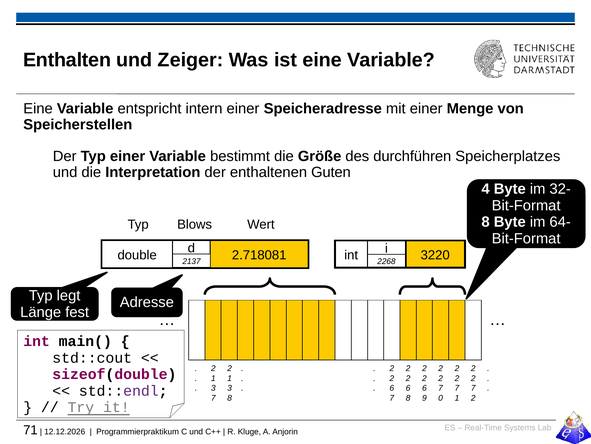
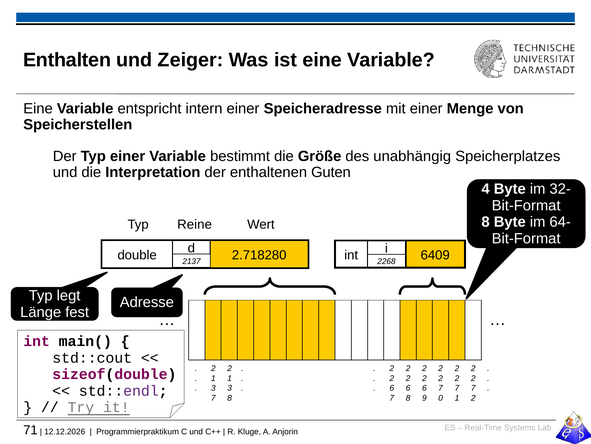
durchführen: durchführen -> unabhängig
Blows: Blows -> Reine
2.718081: 2.718081 -> 2.718280
3220: 3220 -> 6409
